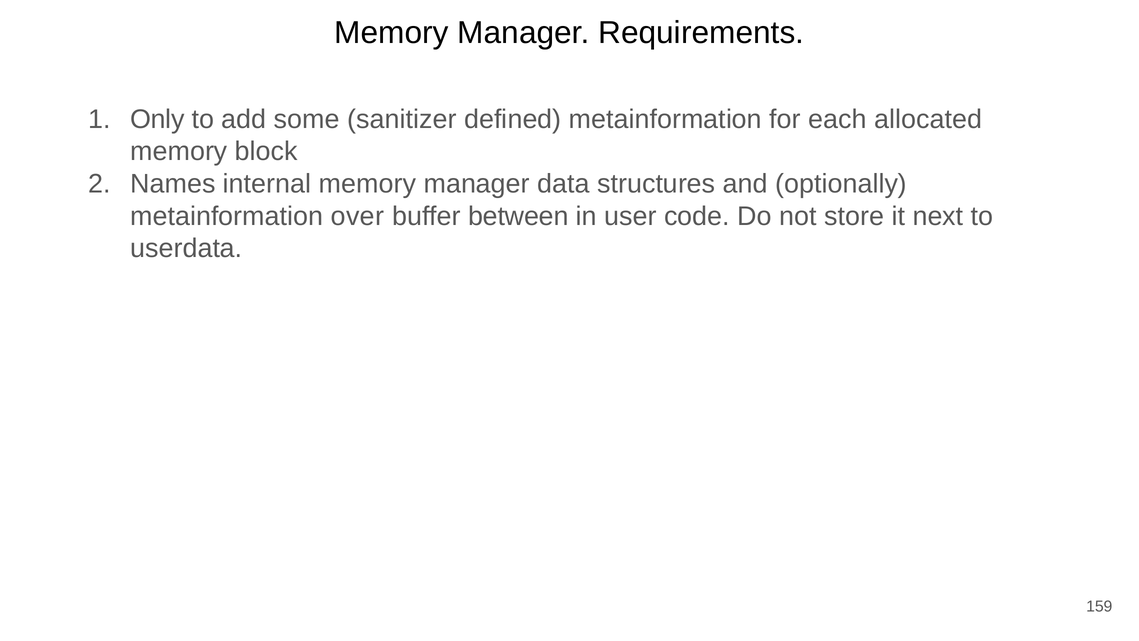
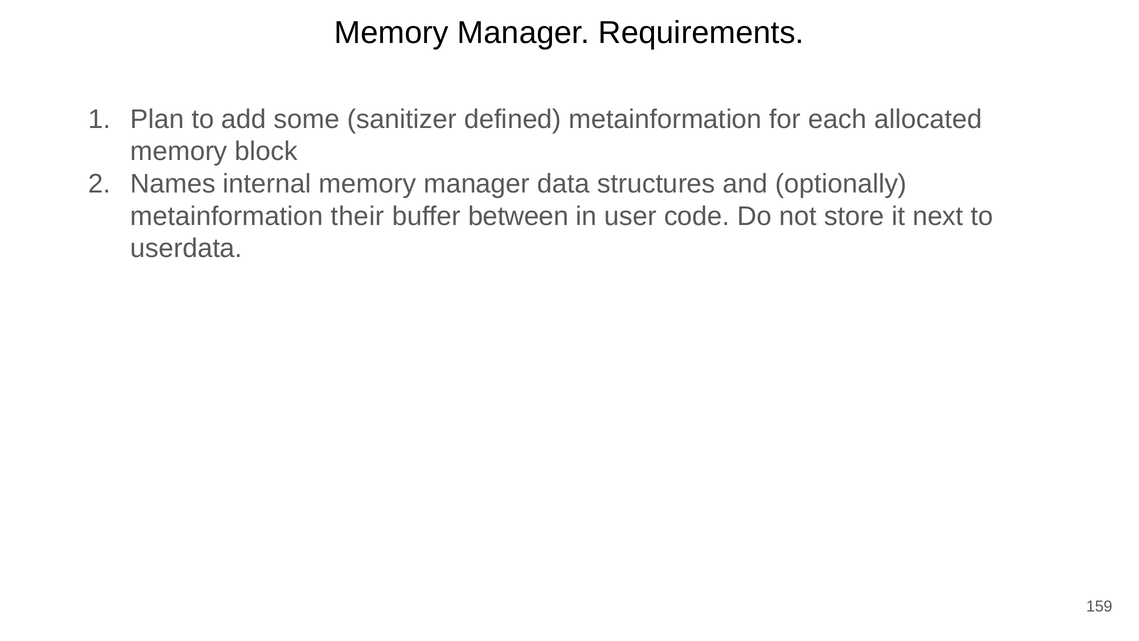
Only: Only -> Plan
over: over -> their
